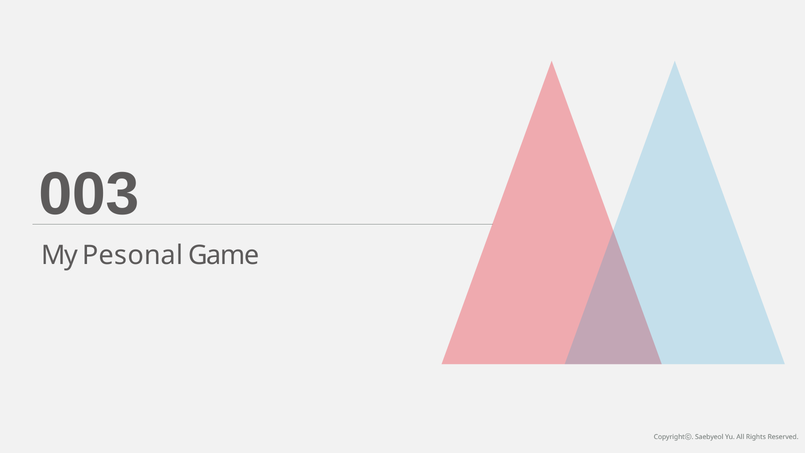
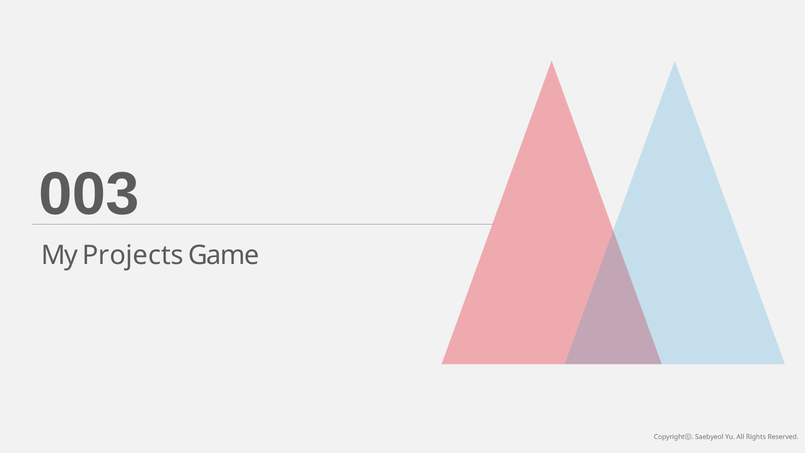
Pesonal: Pesonal -> Projects
